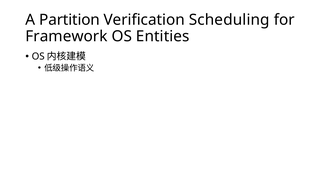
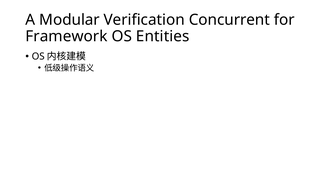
Partition: Partition -> Modular
Scheduling: Scheduling -> Concurrent
